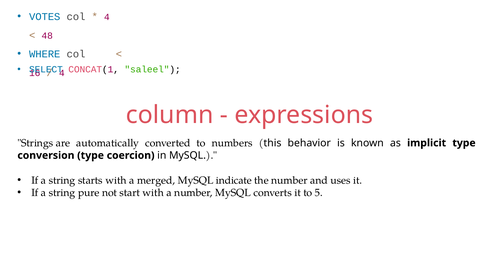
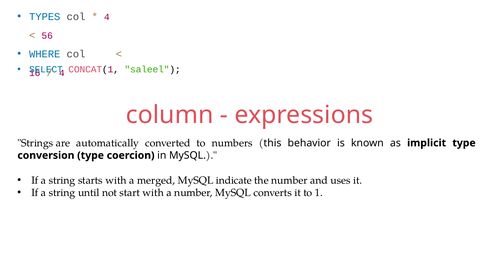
VOTES: VOTES -> TYPES
48: 48 -> 56
pure: pure -> until
5: 5 -> 1
